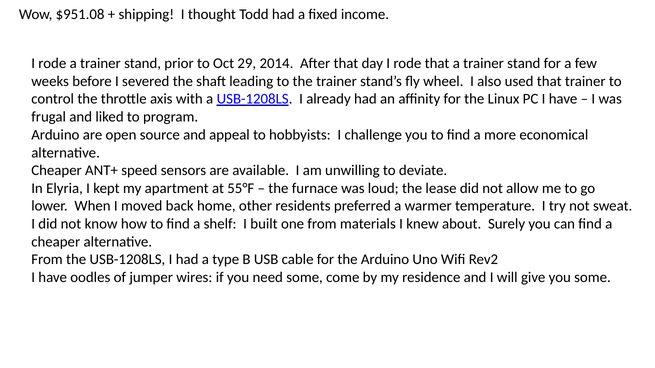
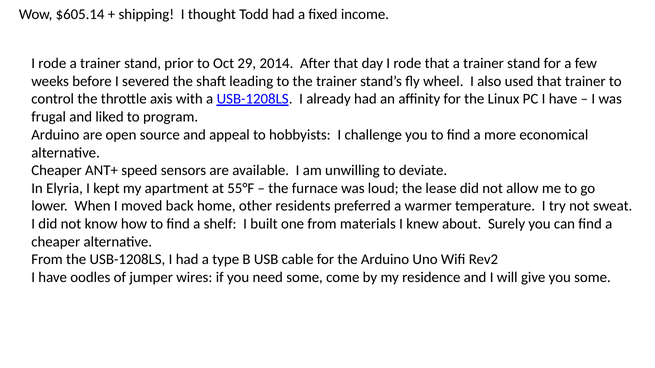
$951.08: $951.08 -> $605.14
